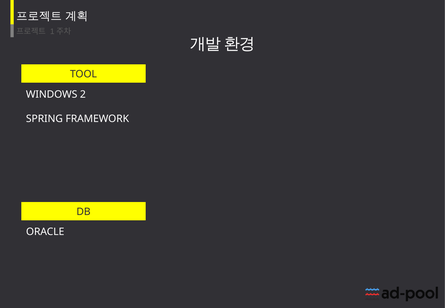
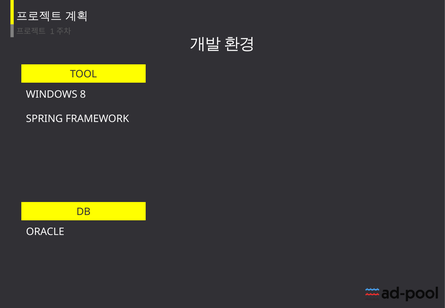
2: 2 -> 8
